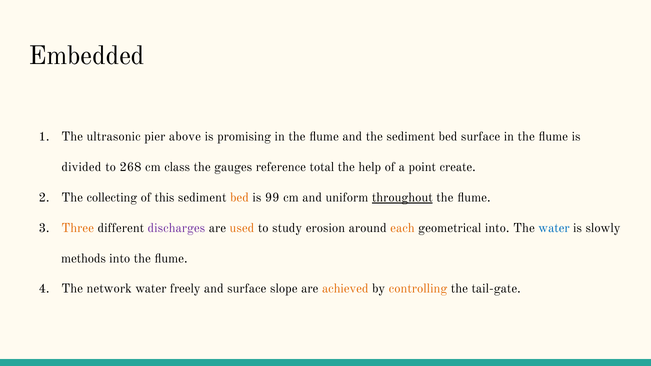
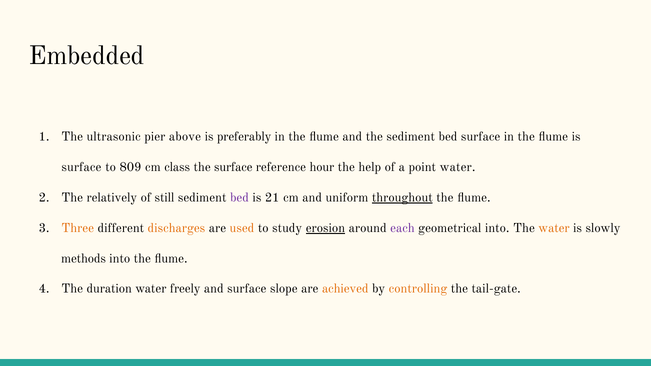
promising: promising -> preferably
divided at (81, 167): divided -> surface
268: 268 -> 809
the gauges: gauges -> surface
total: total -> hour
point create: create -> water
collecting: collecting -> relatively
this: this -> still
bed at (239, 198) colour: orange -> purple
99: 99 -> 21
discharges colour: purple -> orange
erosion underline: none -> present
each colour: orange -> purple
water at (554, 228) colour: blue -> orange
network: network -> duration
